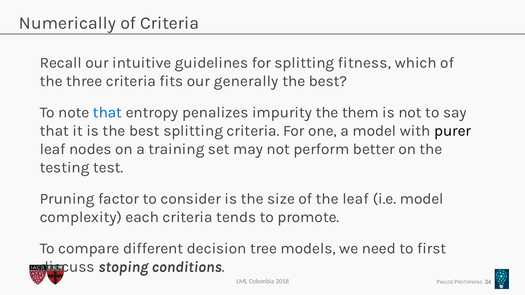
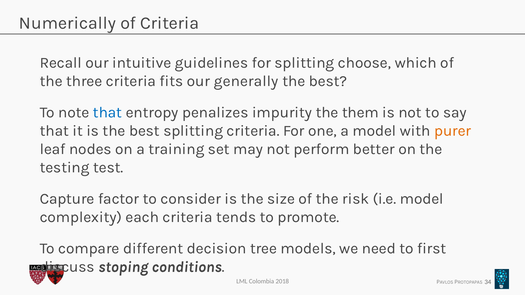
fitness: fitness -> choose
purer colour: black -> orange
Pruning: Pruning -> Capture
the leaf: leaf -> risk
